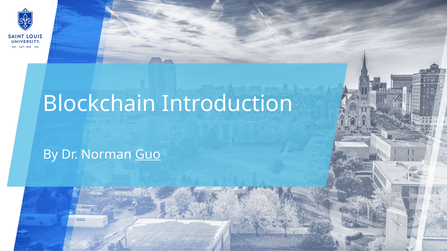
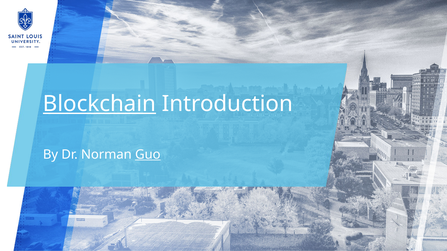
Blockchain underline: none -> present
